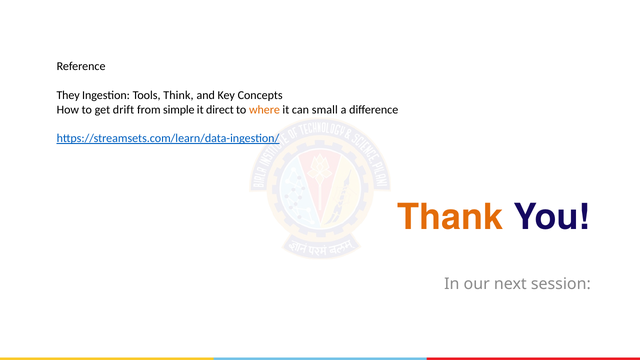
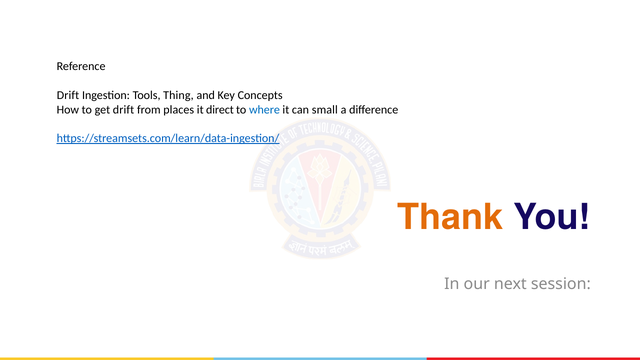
They at (68, 95): They -> Drift
Think: Think -> Thing
simple: simple -> places
where colour: orange -> blue
